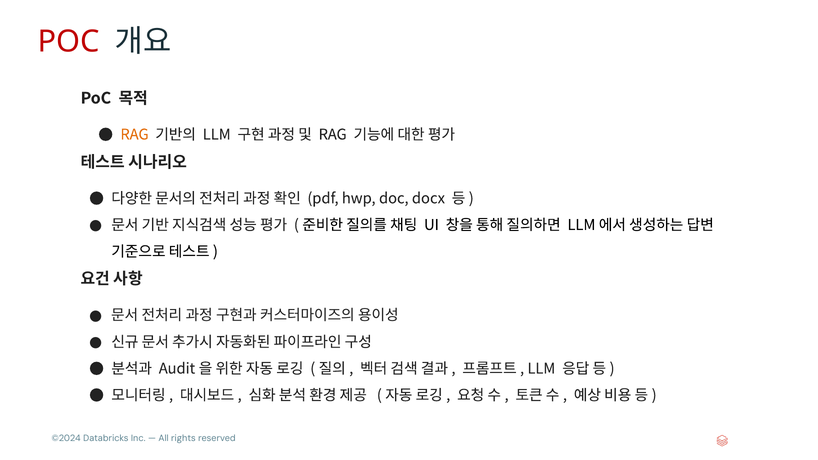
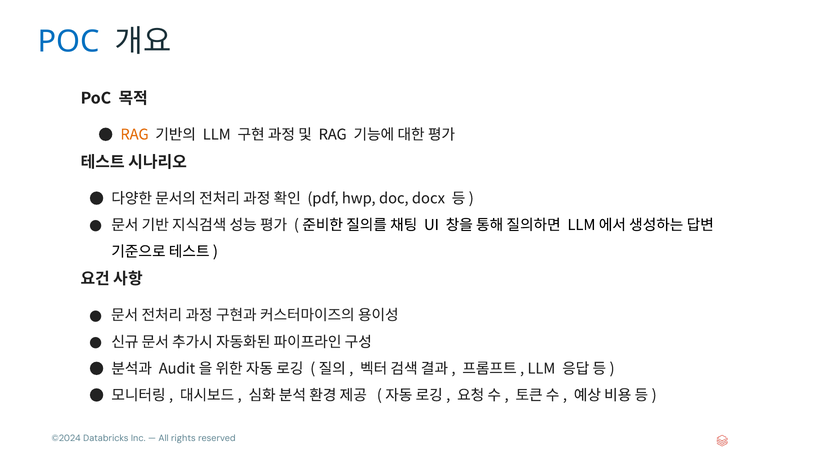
POC at (69, 41) colour: red -> blue
